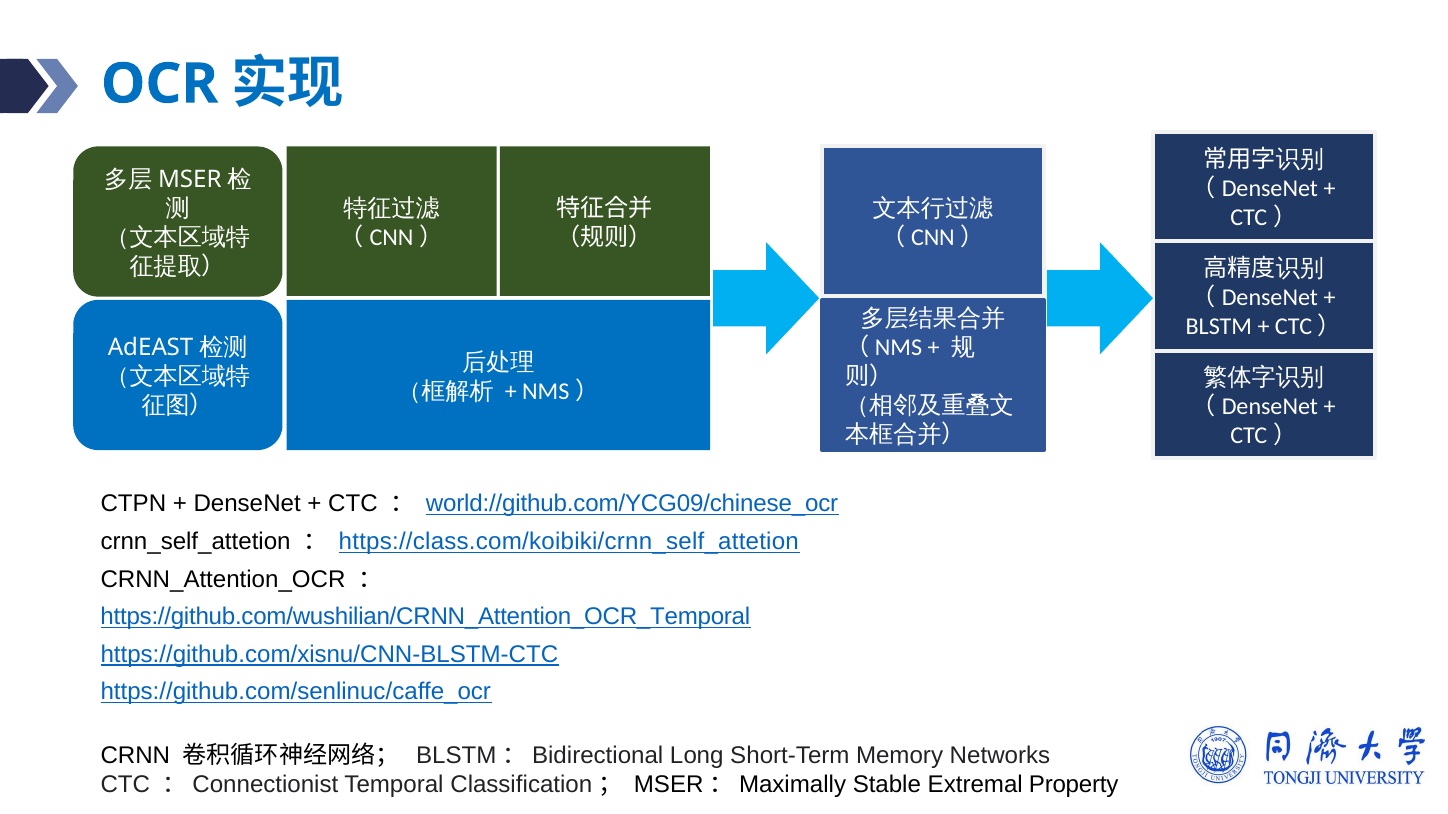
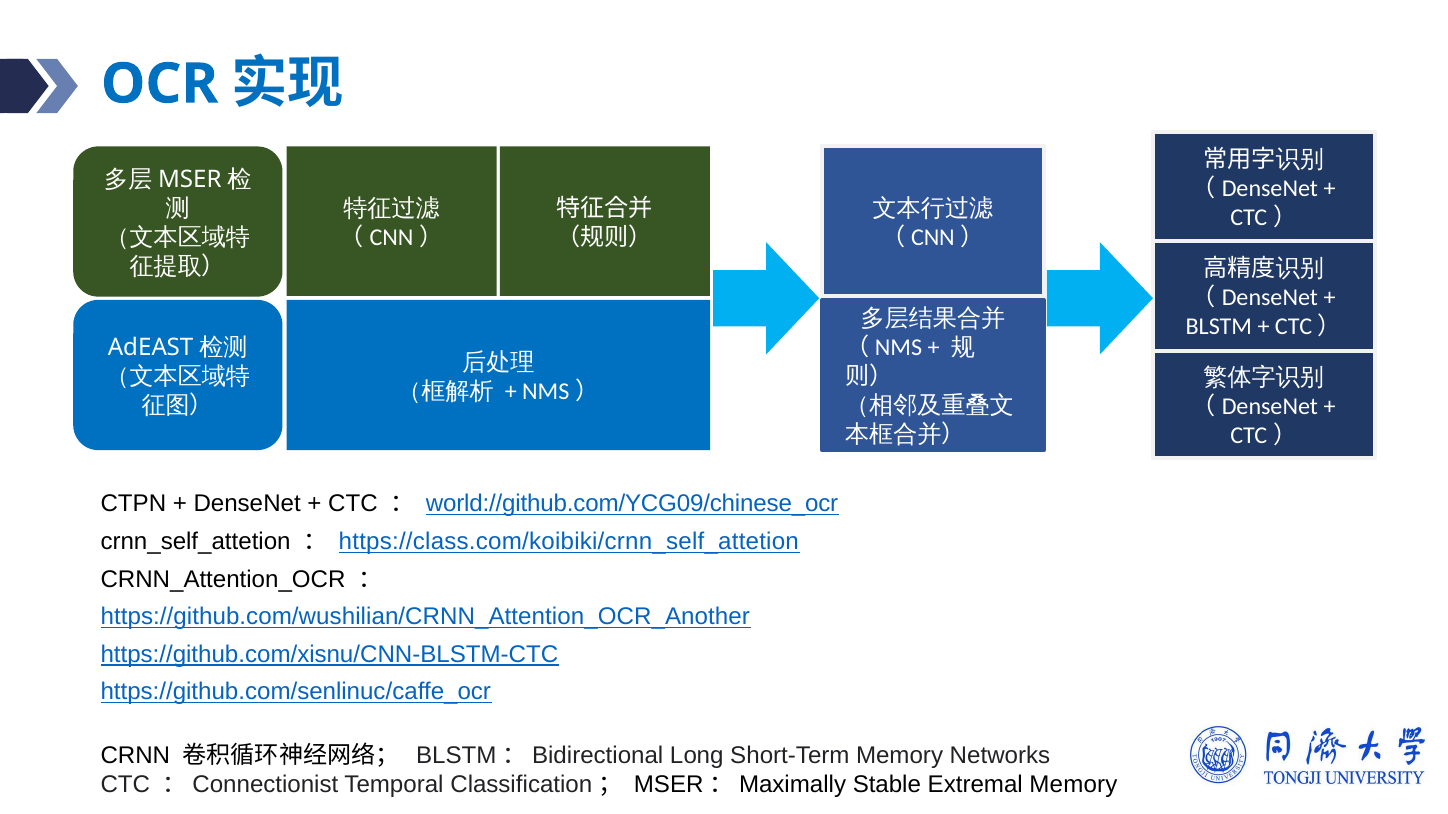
https://github.com/wushilian/CRNN_Attention_OCR_Temporal: https://github.com/wushilian/CRNN_Attention_OCR_Temporal -> https://github.com/wushilian/CRNN_Attention_OCR_Another
Extremal Property: Property -> Memory
